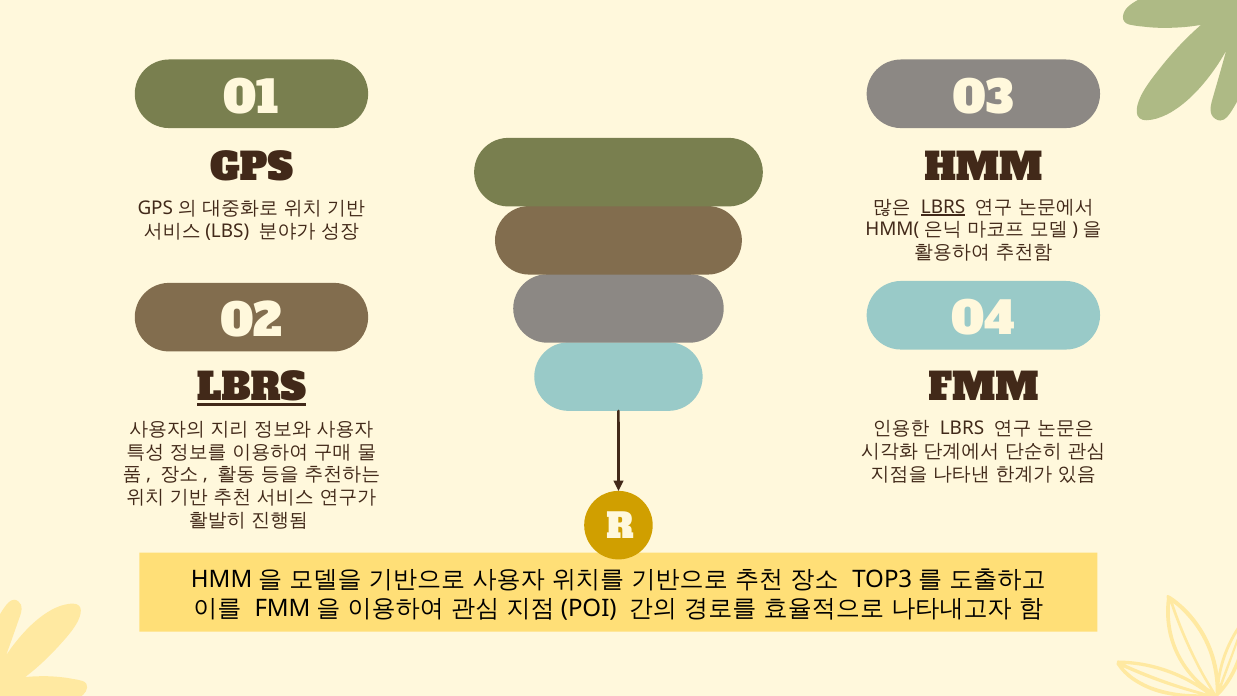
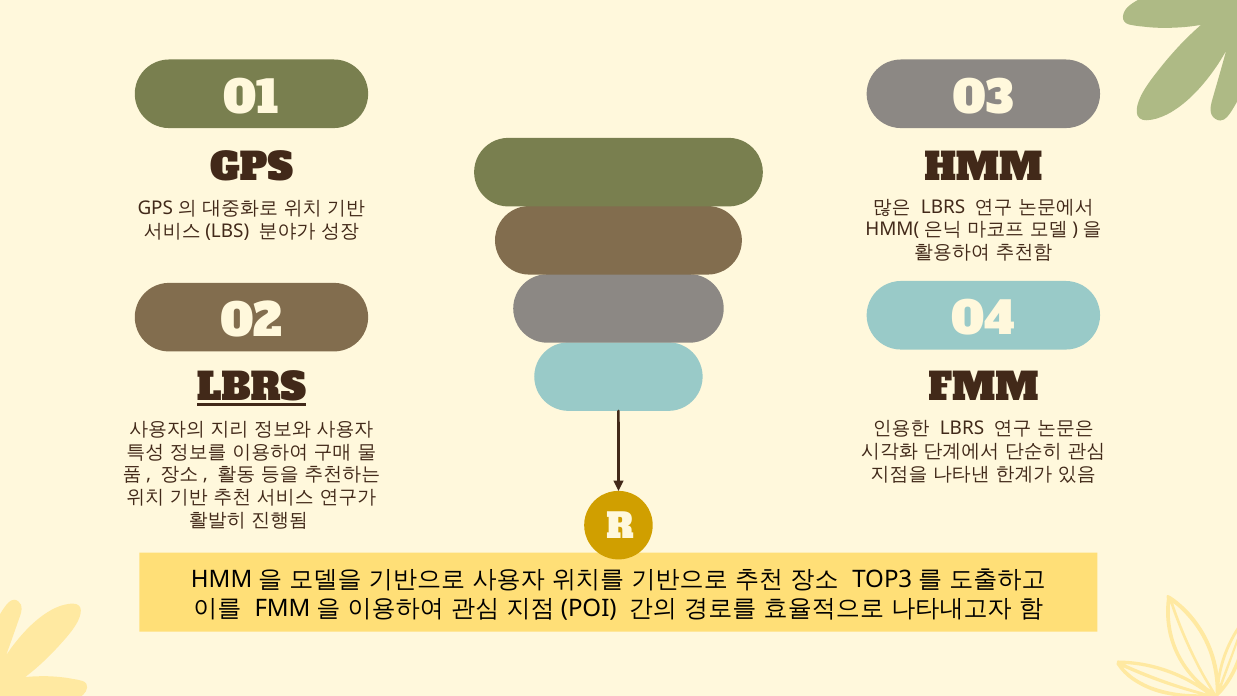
LBRS at (943, 207) underline: present -> none
